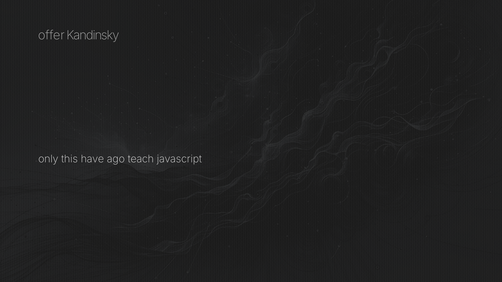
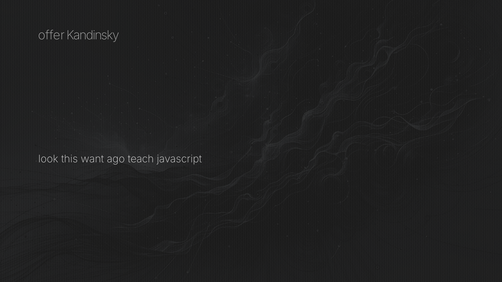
only: only -> look
have: have -> want
